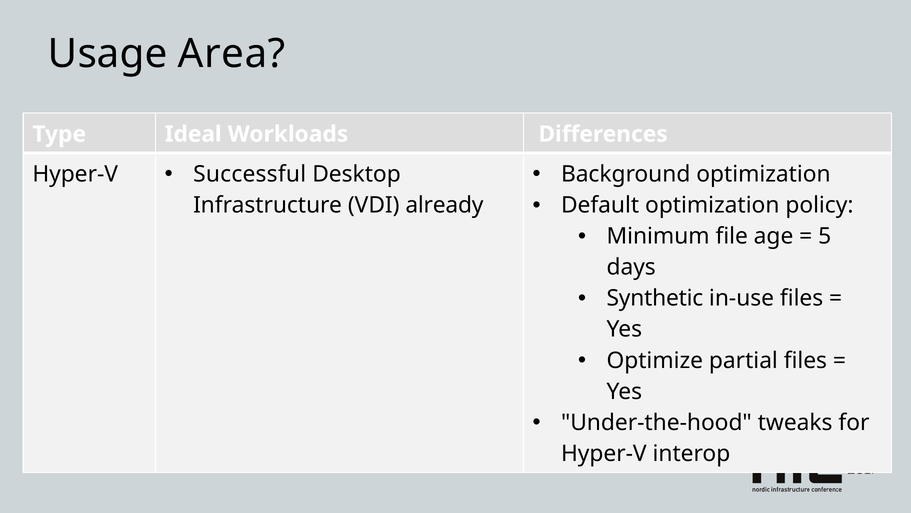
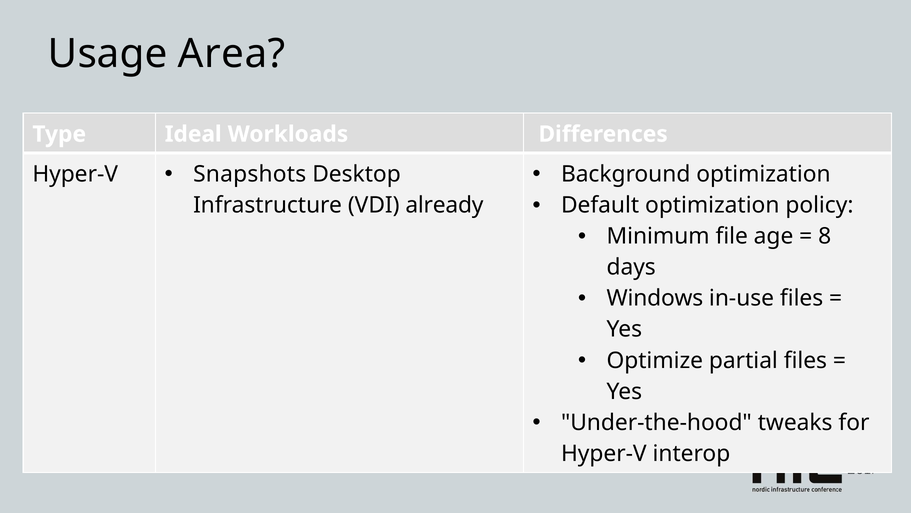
Successful: Successful -> Snapshots
5: 5 -> 8
Synthetic: Synthetic -> Windows
